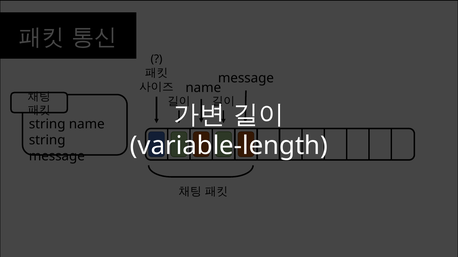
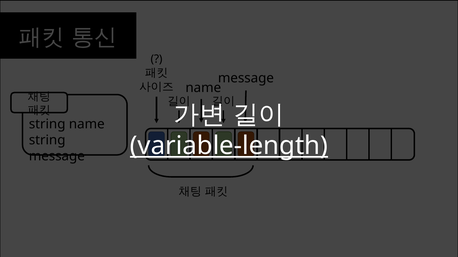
variable-length underline: none -> present
